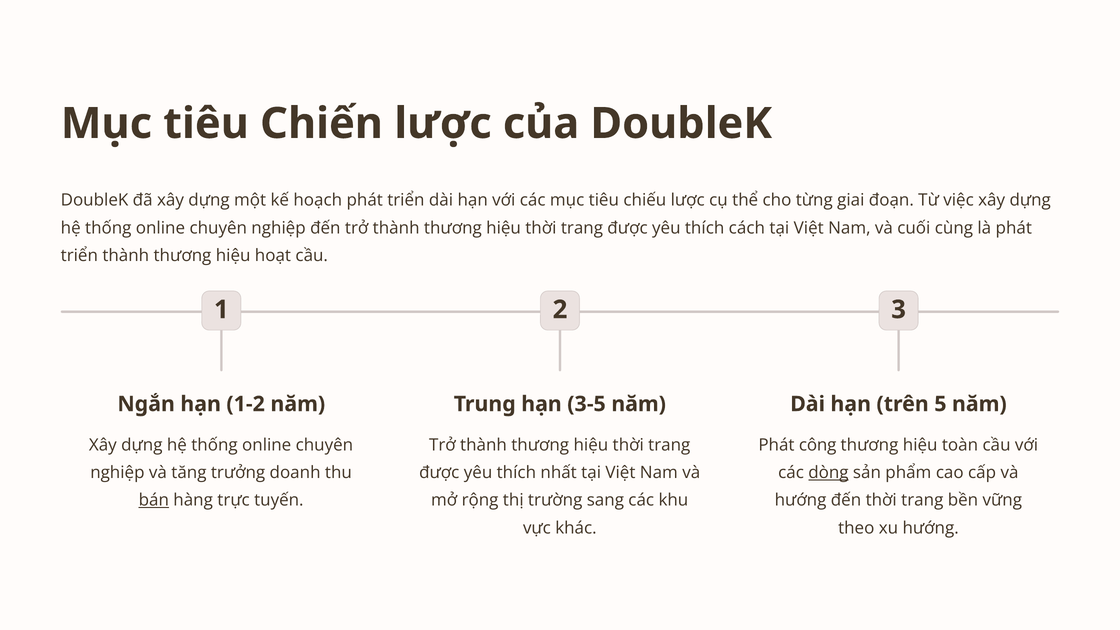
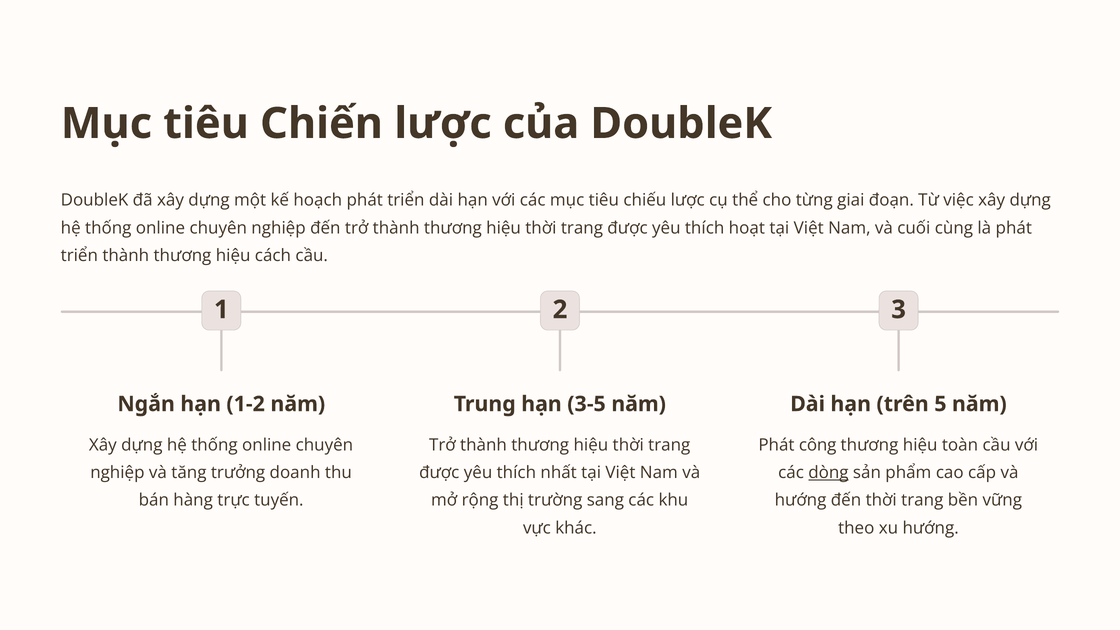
cách: cách -> hoạt
hoạt: hoạt -> cách
bán underline: present -> none
